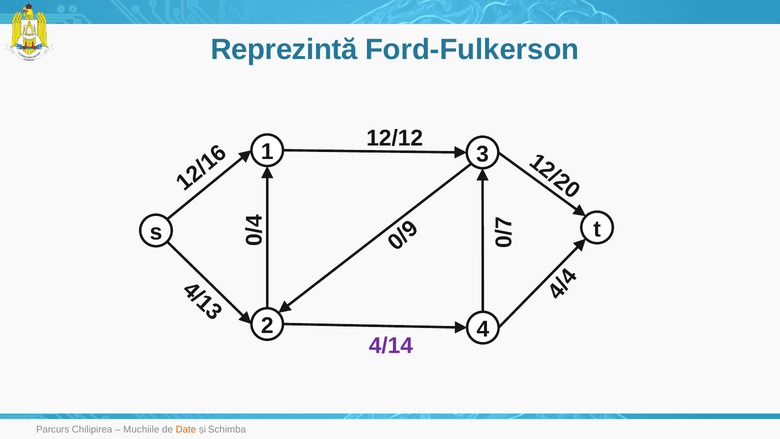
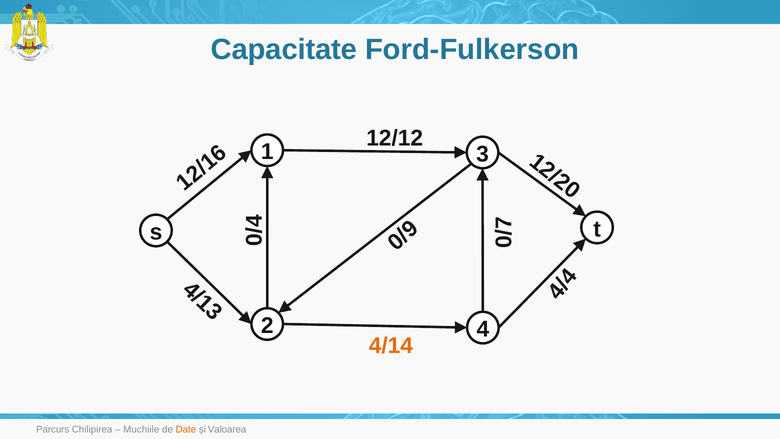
Reprezintă: Reprezintă -> Capacitate
4/14 colour: purple -> orange
Schimba: Schimba -> Valoarea
